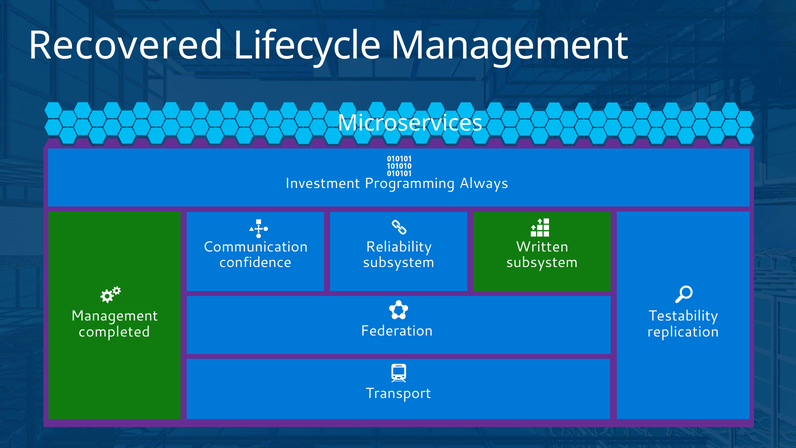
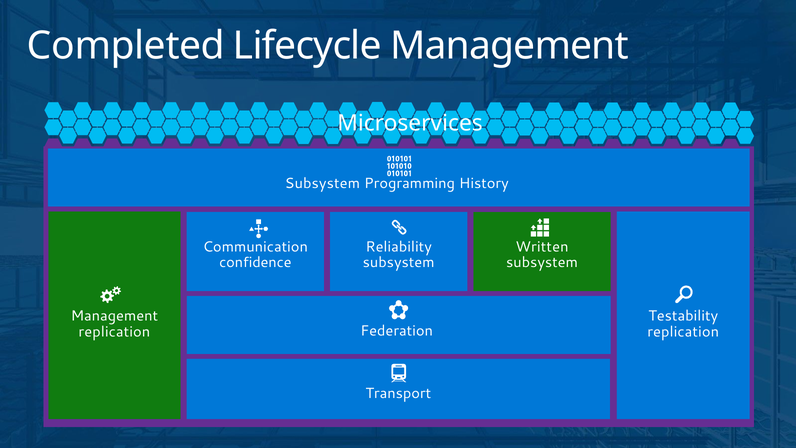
Recovered: Recovered -> Completed
Investment at (322, 183): Investment -> Subsystem
Always: Always -> History
completed at (114, 332): completed -> replication
